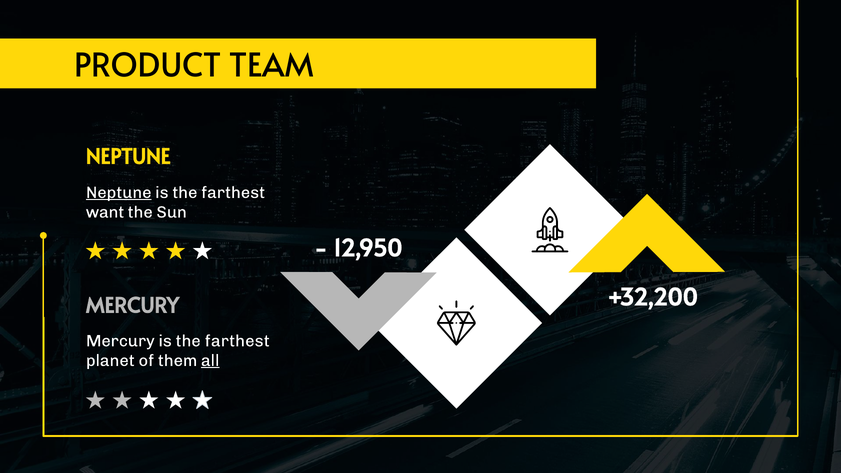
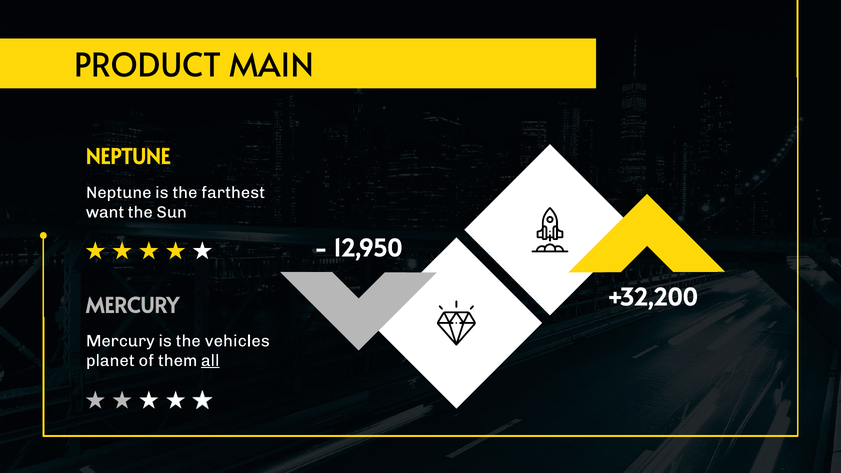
TEAM: TEAM -> MAIN
Neptune at (119, 193) underline: present -> none
Mercury is the farthest: farthest -> vehicles
